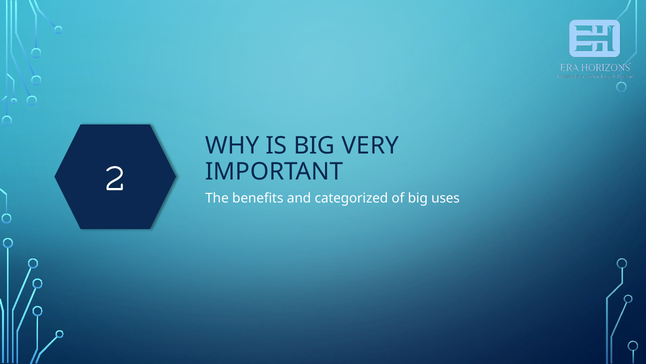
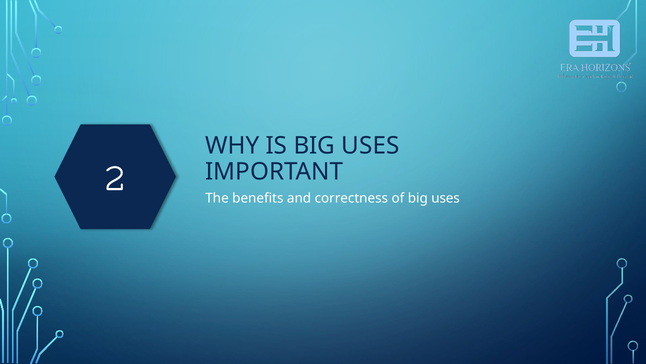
IS BIG VERY: VERY -> USES
categorized: categorized -> correctness
